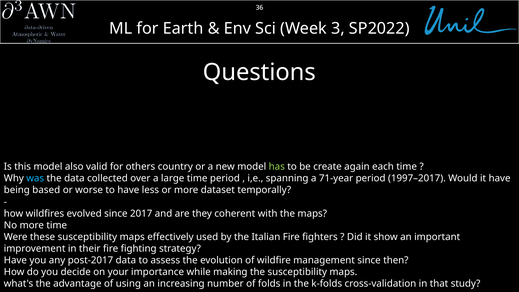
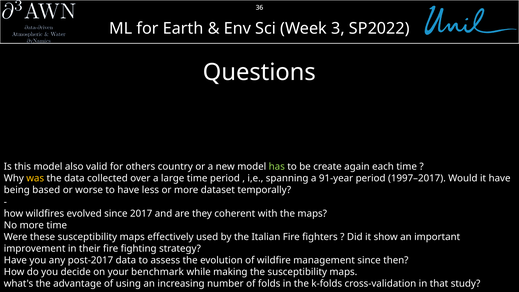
was colour: light blue -> yellow
71-year: 71-year -> 91-year
importance: importance -> benchmark
